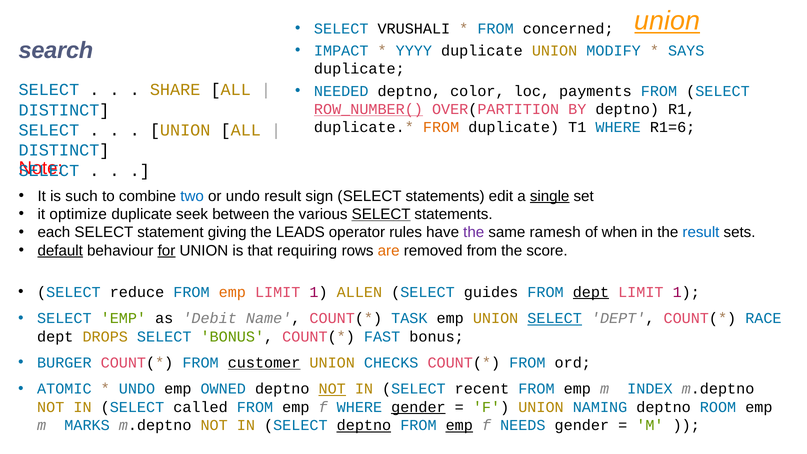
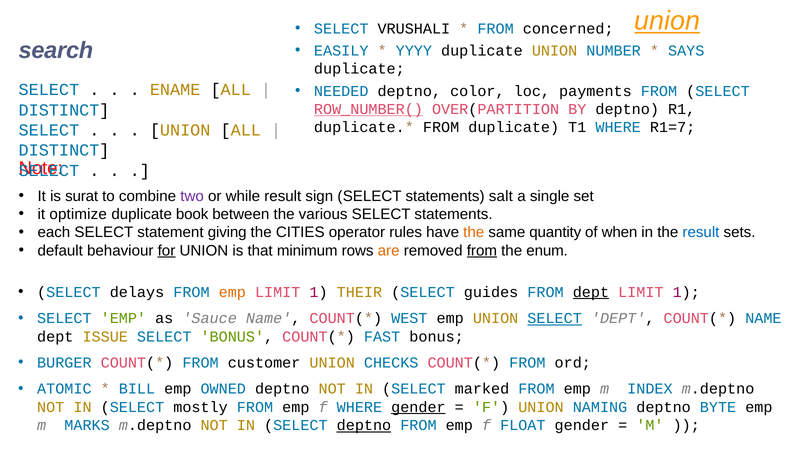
IMPACT: IMPACT -> EASILY
MODIFY: MODIFY -> NUMBER
SHARE: SHARE -> ENAME
FROM at (441, 127) colour: orange -> black
R1=6: R1=6 -> R1=7
such: such -> surat
two colour: blue -> purple
or undo: undo -> while
edit: edit -> salt
single underline: present -> none
seek: seek -> book
SELECT at (381, 214) underline: present -> none
LEADS: LEADS -> CITIES
the at (474, 232) colour: purple -> orange
ramesh: ramesh -> quantity
default underline: present -> none
requiring: requiring -> minimum
from at (482, 251) underline: none -> present
score: score -> enum
reduce: reduce -> delays
ALLEN: ALLEN -> THEIR
Debit: Debit -> Sauce
TASK: TASK -> WEST
RACE at (763, 318): RACE -> NAME
DROPS: DROPS -> ISSUE
customer underline: present -> none
UNDO at (137, 389): UNDO -> BILL
NOT at (332, 389) underline: present -> none
recent: recent -> marked
called: called -> mostly
ROOM: ROOM -> BYTE
emp at (459, 425) underline: present -> none
NEEDS: NEEDS -> FLOAT
